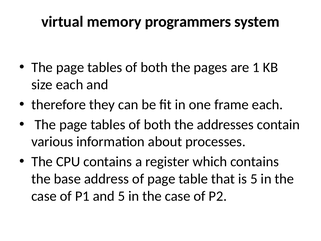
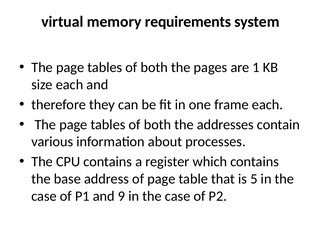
programmers: programmers -> requirements
and 5: 5 -> 9
